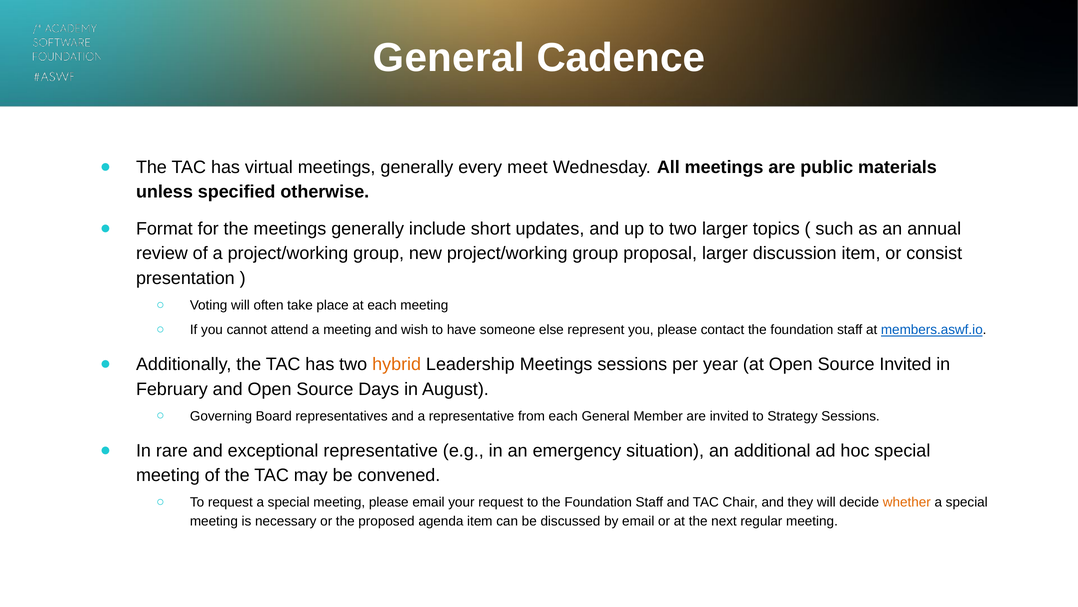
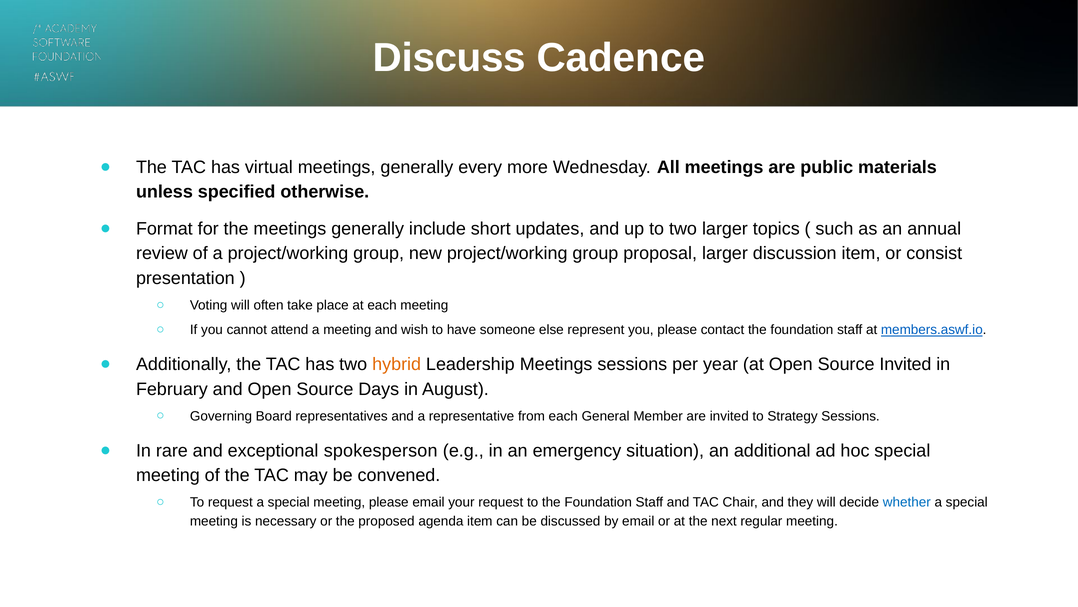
General at (449, 58): General -> Discuss
meet: meet -> more
exceptional representative: representative -> spokesperson
whether colour: orange -> blue
